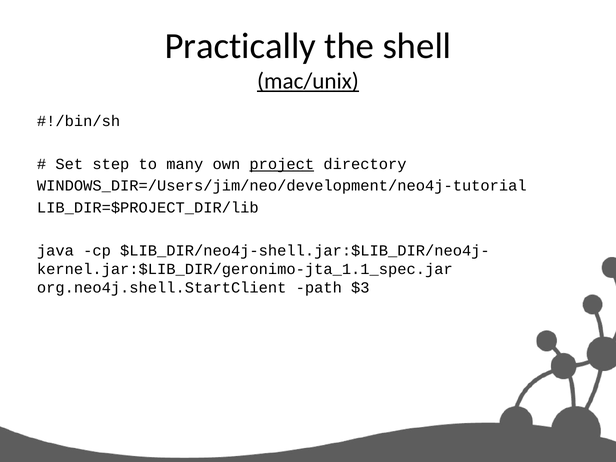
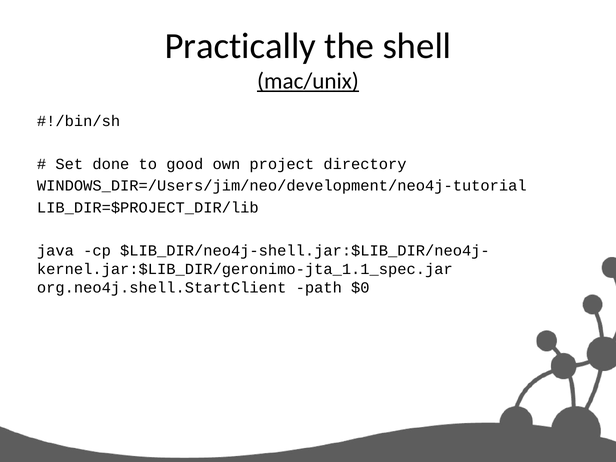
step: step -> done
many: many -> good
project underline: present -> none
$3: $3 -> $0
